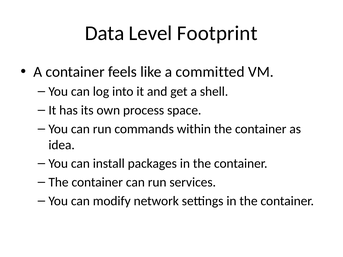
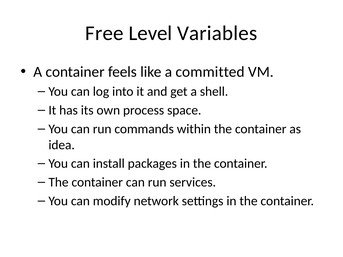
Data: Data -> Free
Footprint: Footprint -> Variables
